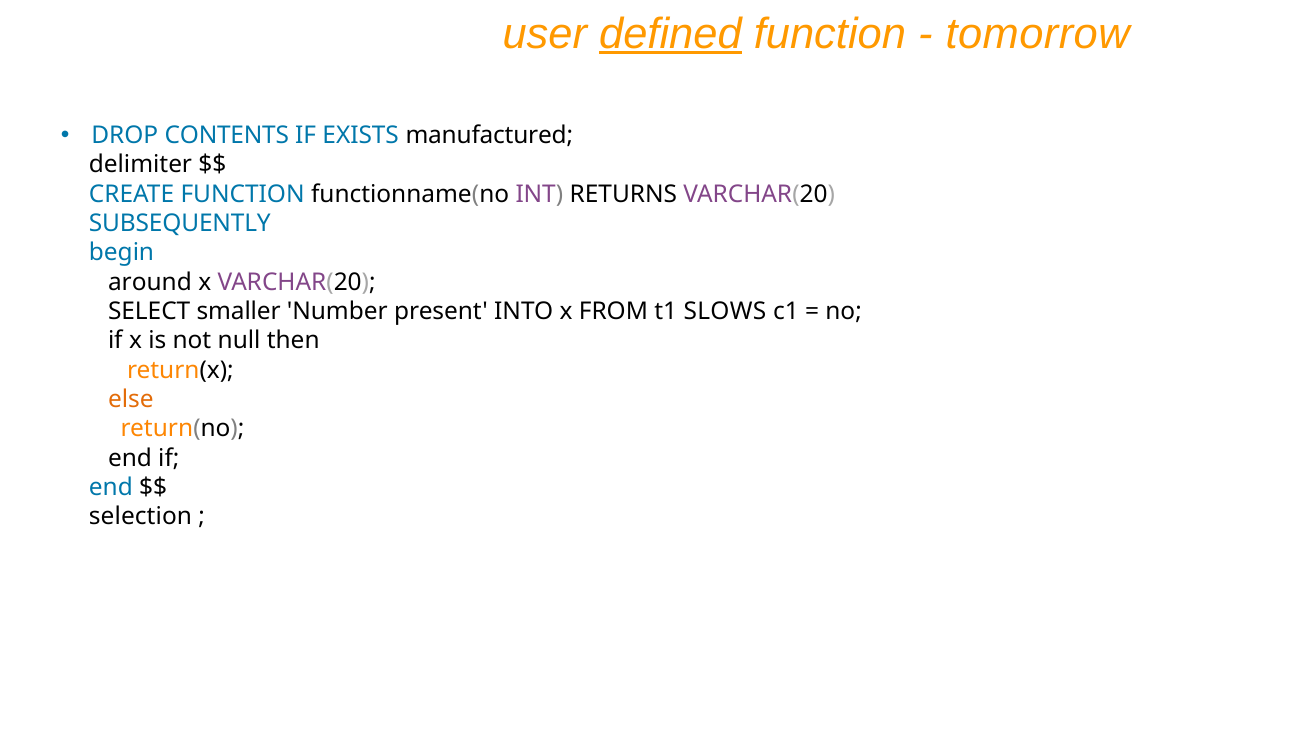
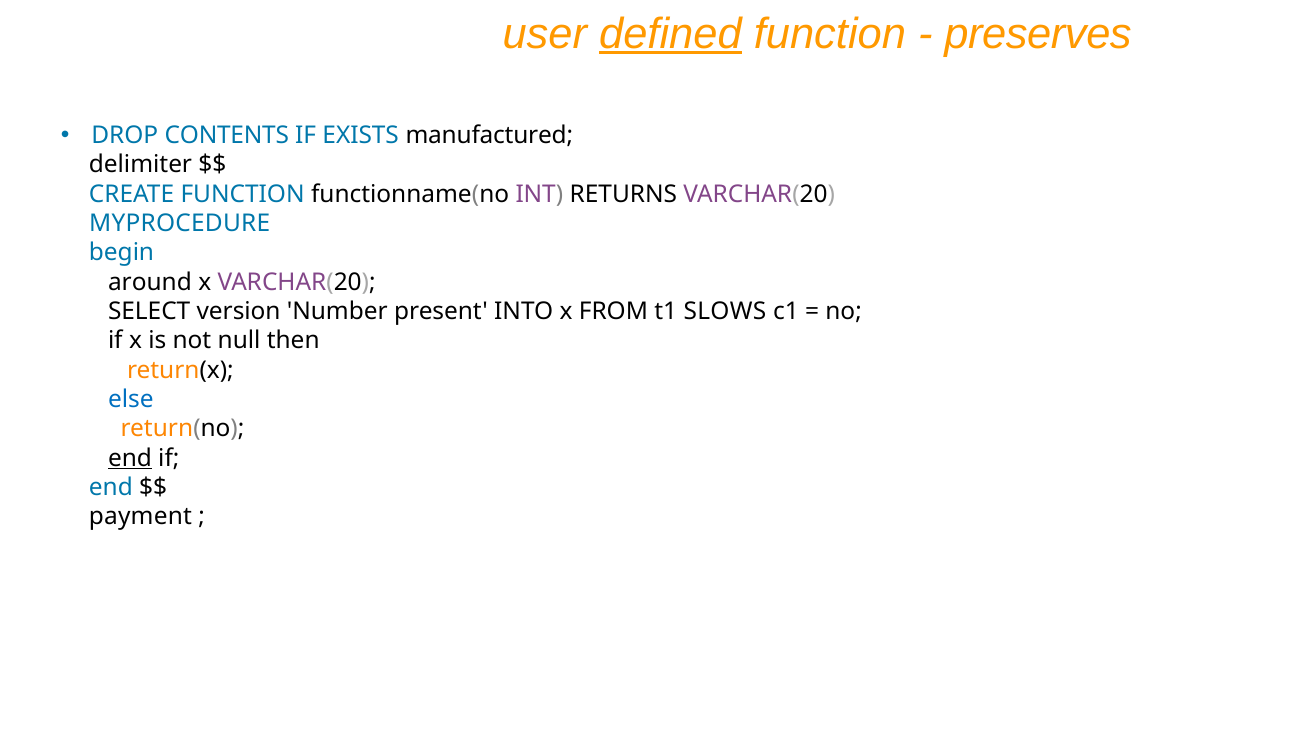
tomorrow: tomorrow -> preserves
SUBSEQUENTLY: SUBSEQUENTLY -> MYPROCEDURE
smaller: smaller -> version
else colour: orange -> blue
end at (130, 458) underline: none -> present
selection: selection -> payment
